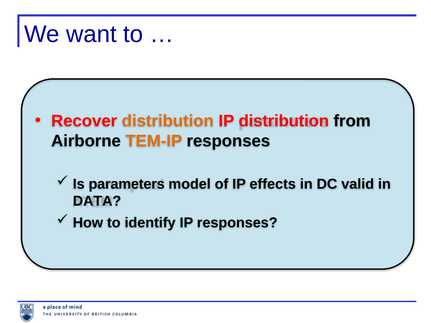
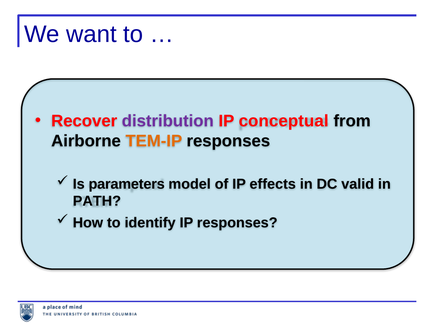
distribution at (168, 121) colour: orange -> purple
IP distribution: distribution -> conceptual
DATA: DATA -> PATH
